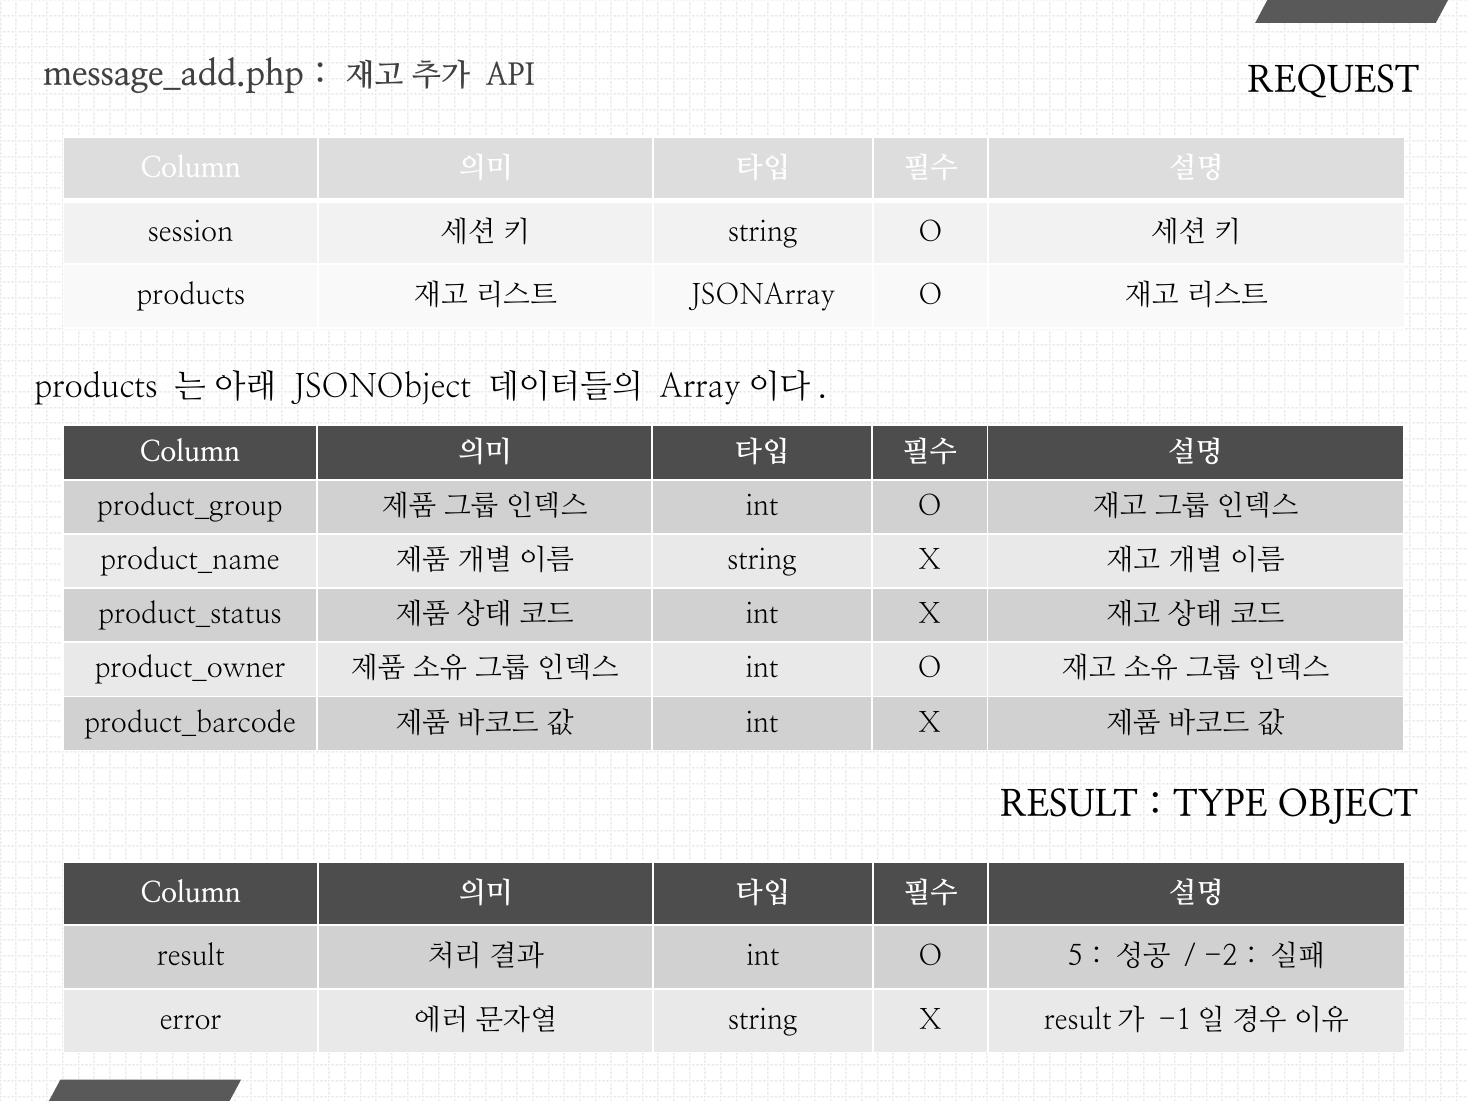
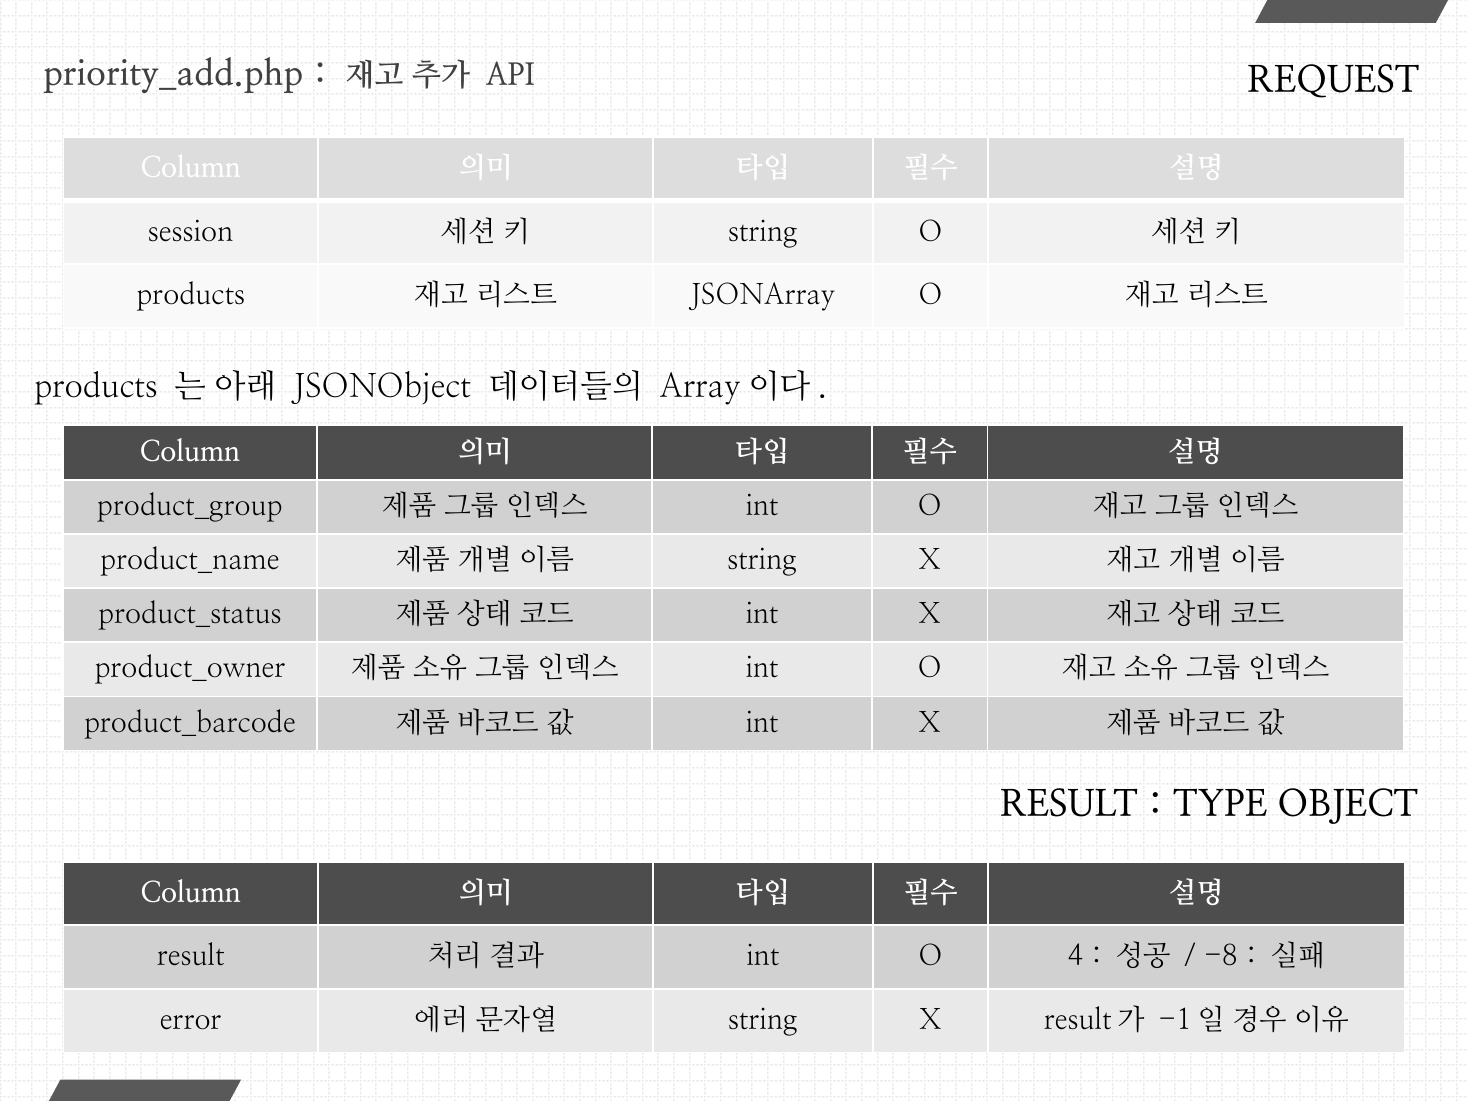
message_add.php: message_add.php -> priority_add.php
5: 5 -> 4
-2: -2 -> -8
